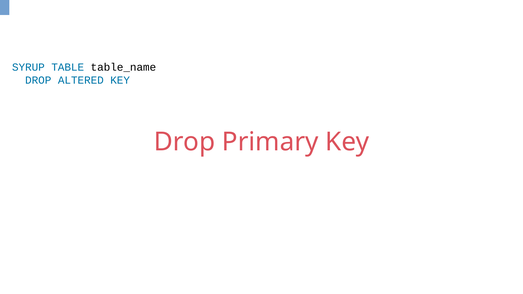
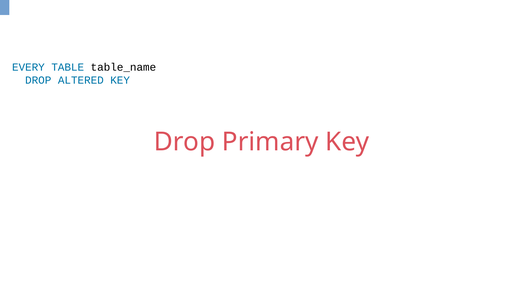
SYRUP: SYRUP -> EVERY
